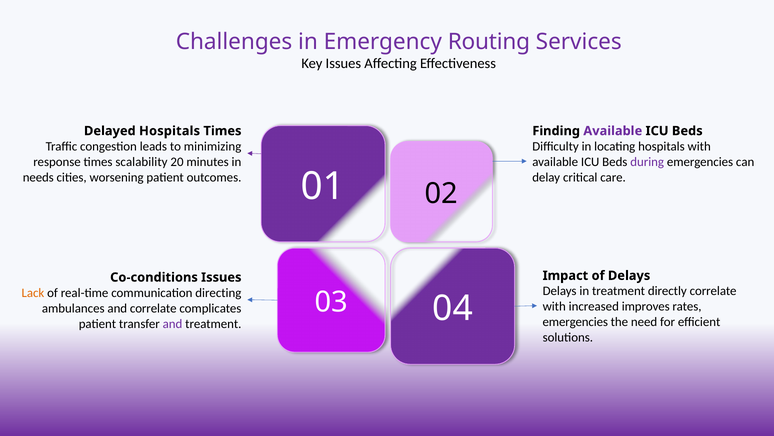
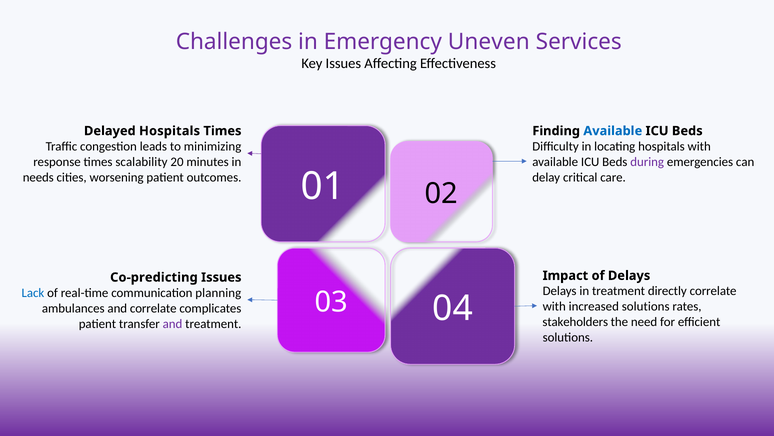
Routing: Routing -> Uneven
Available at (613, 131) colour: purple -> blue
Co-conditions: Co-conditions -> Co-predicting
Lack colour: orange -> blue
directing: directing -> planning
increased improves: improves -> solutions
emergencies at (575, 322): emergencies -> stakeholders
